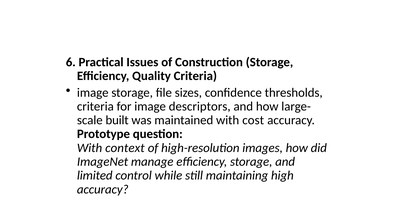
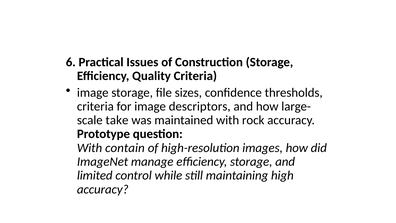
built: built -> take
cost: cost -> rock
context: context -> contain
